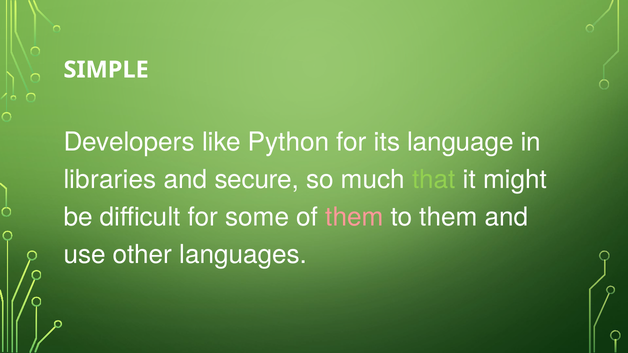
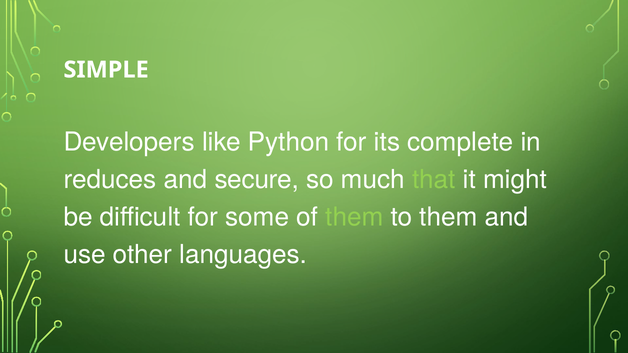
language: language -> complete
libraries: libraries -> reduces
them at (354, 217) colour: pink -> light green
